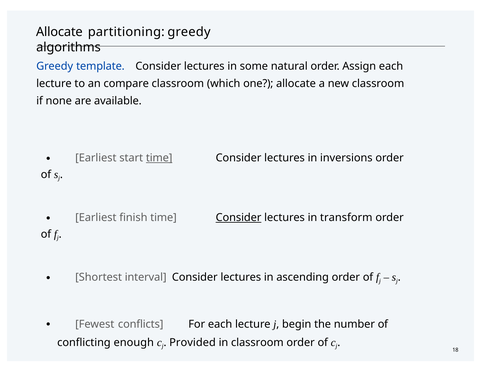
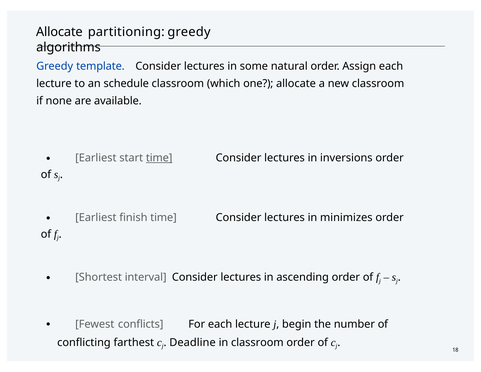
compare: compare -> schedule
Consider at (239, 217) underline: present -> none
transform: transform -> minimizes
enough: enough -> farthest
Provided: Provided -> Deadline
